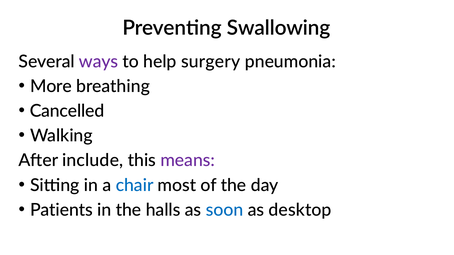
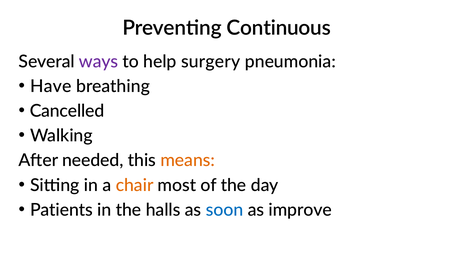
Swallowing: Swallowing -> Continuous
More: More -> Have
include: include -> needed
means colour: purple -> orange
chair colour: blue -> orange
desktop: desktop -> improve
